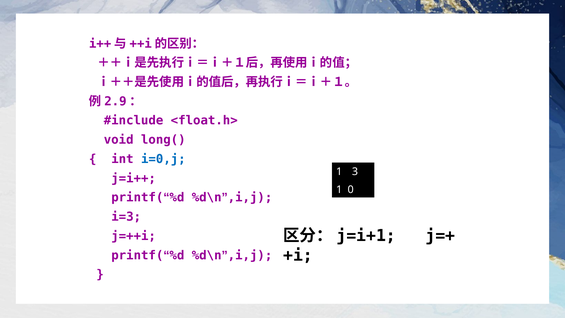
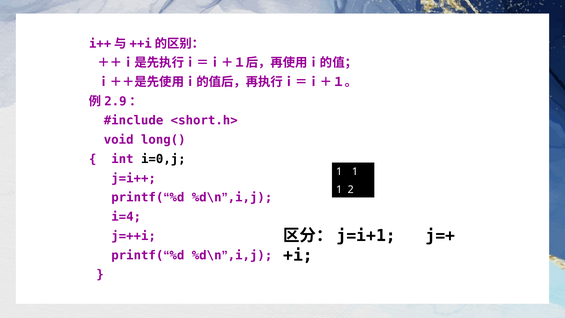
<float.h>: <float.h> -> <short.h>
i=0,j colour: blue -> black
3 at (355, 172): 3 -> 1
0: 0 -> 2
i=3: i=3 -> i=4
